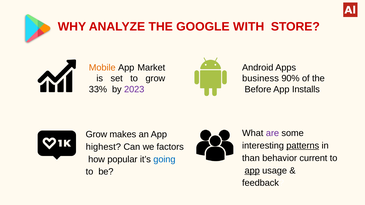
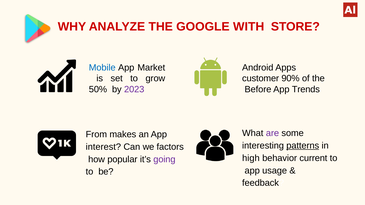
Mobile colour: orange -> blue
business: business -> customer
33%: 33% -> 50%
Installs: Installs -> Trends
Grow at (96, 135): Grow -> From
highest: highest -> interest
than: than -> high
going colour: blue -> purple
app at (252, 171) underline: present -> none
